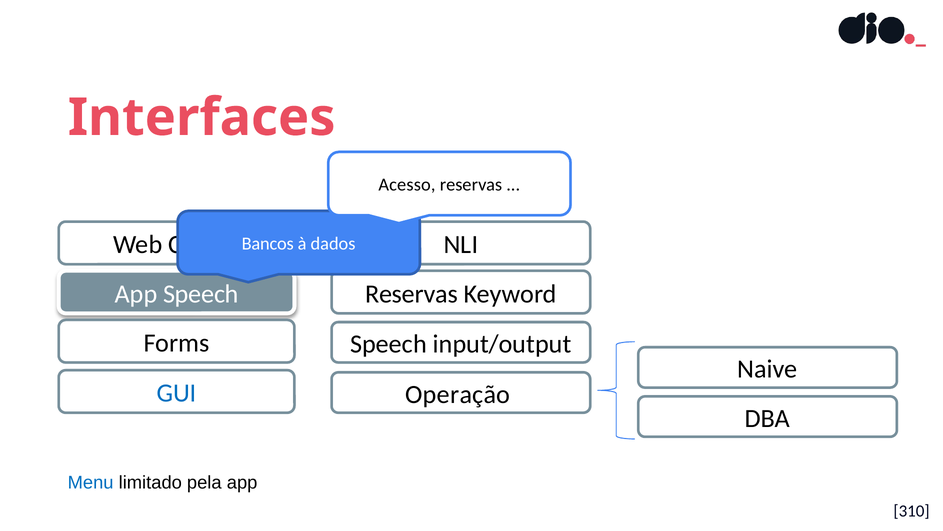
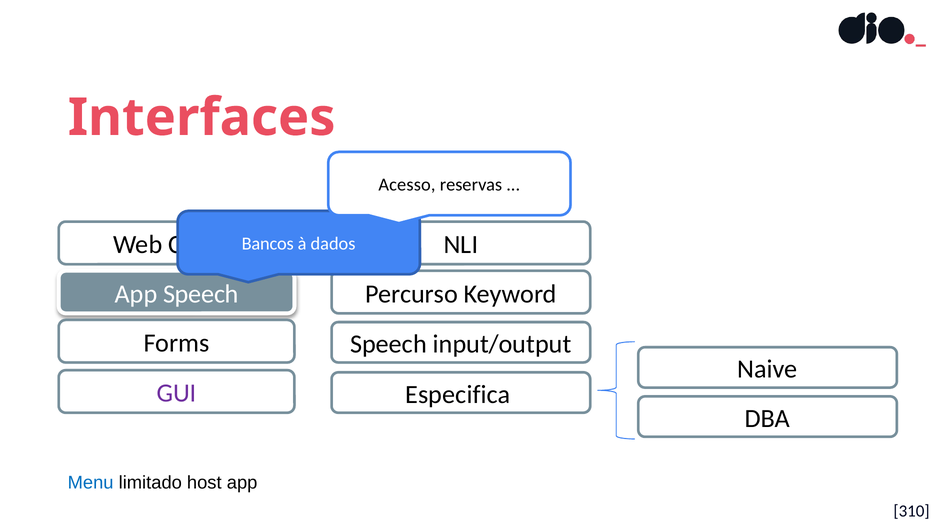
Reservas at (412, 294): Reservas -> Percurso
GUI colour: blue -> purple
Operação: Operação -> Especifica
pela: pela -> host
